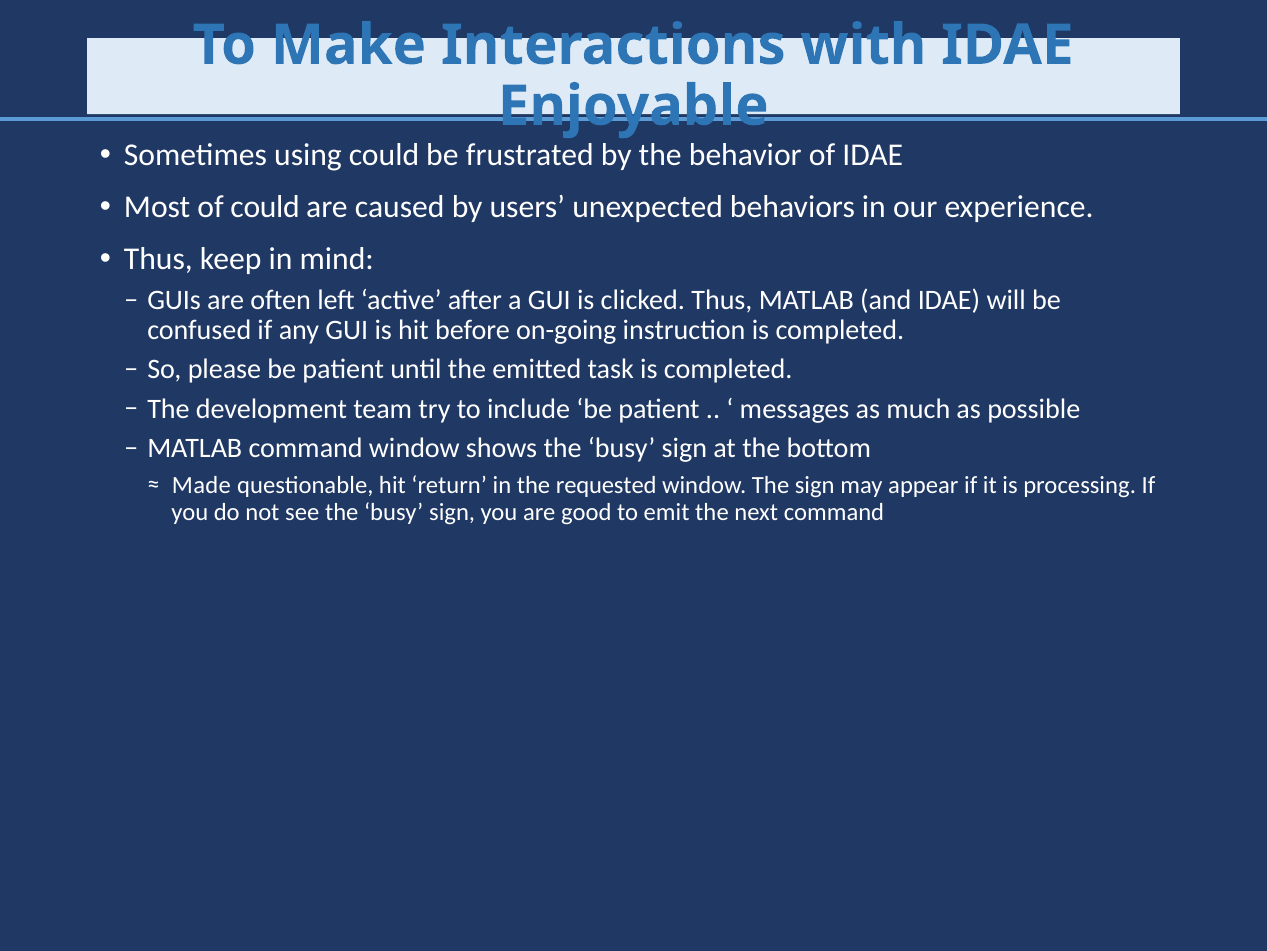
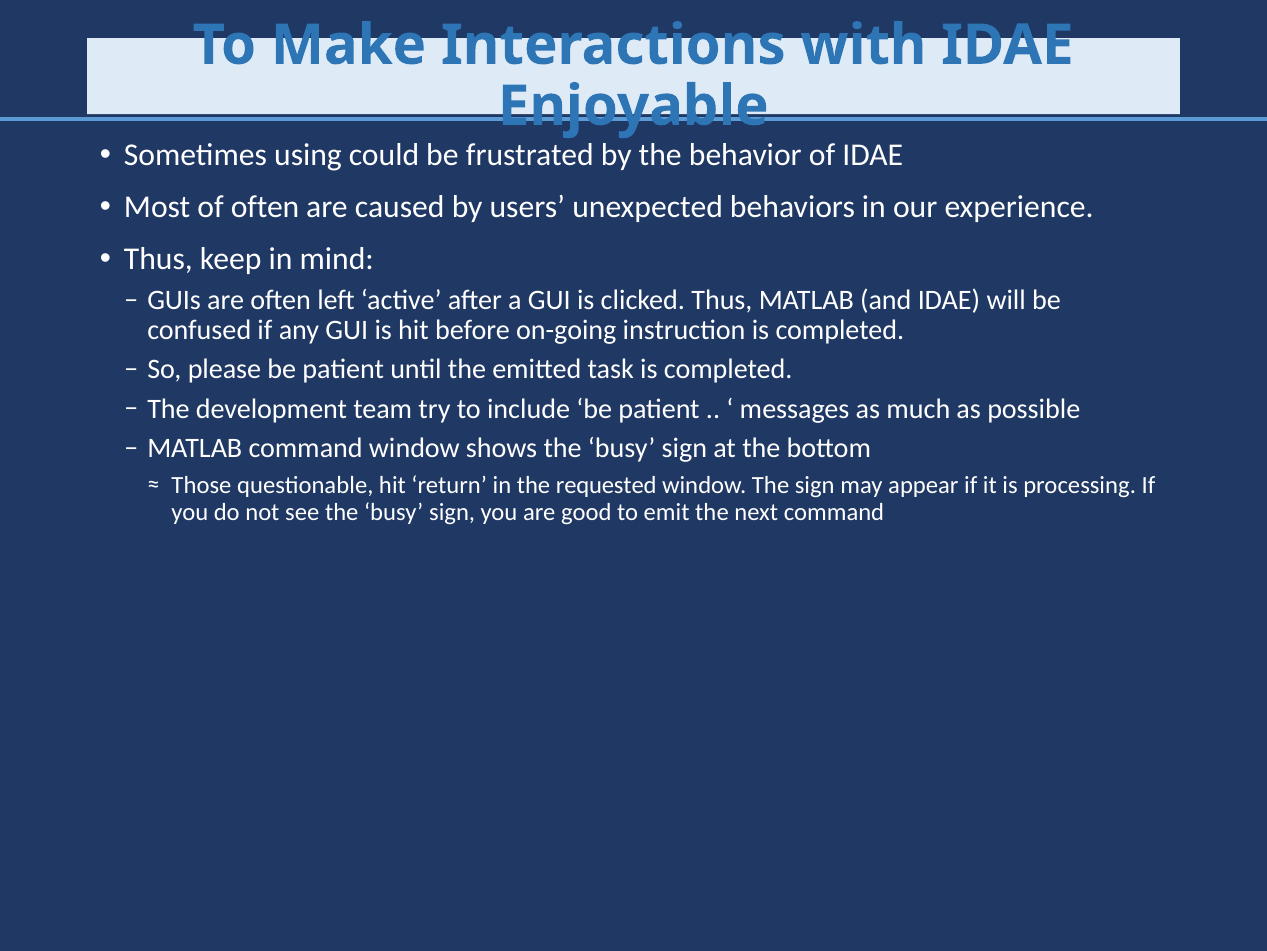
of could: could -> often
Made: Made -> Those
